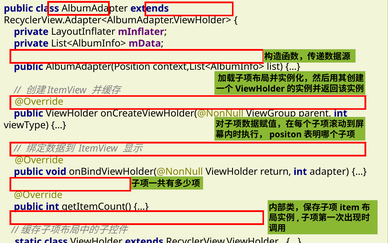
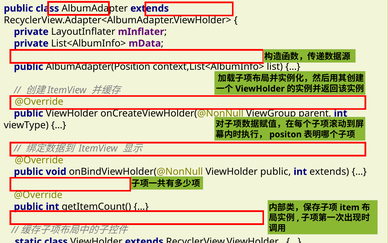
ViewHolder return: return -> public
int adapter: adapter -> extends
